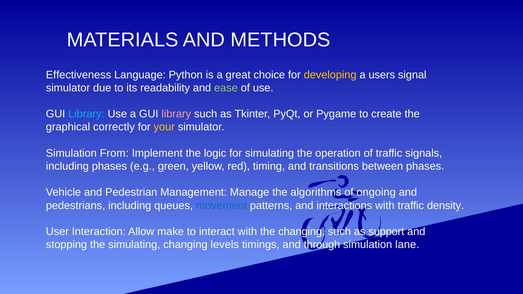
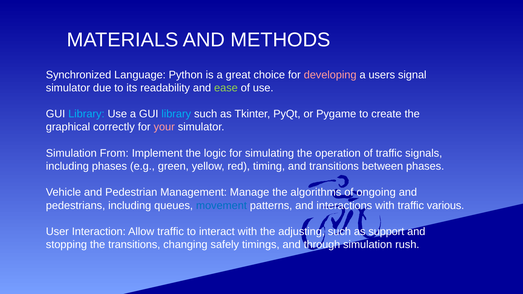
Effectiveness: Effectiveness -> Synchronized
developing colour: yellow -> pink
library at (176, 114) colour: pink -> light blue
your colour: yellow -> pink
density: density -> various
Allow make: make -> traffic
the changing: changing -> adjusting
the simulating: simulating -> transitions
levels: levels -> safely
lane: lane -> rush
